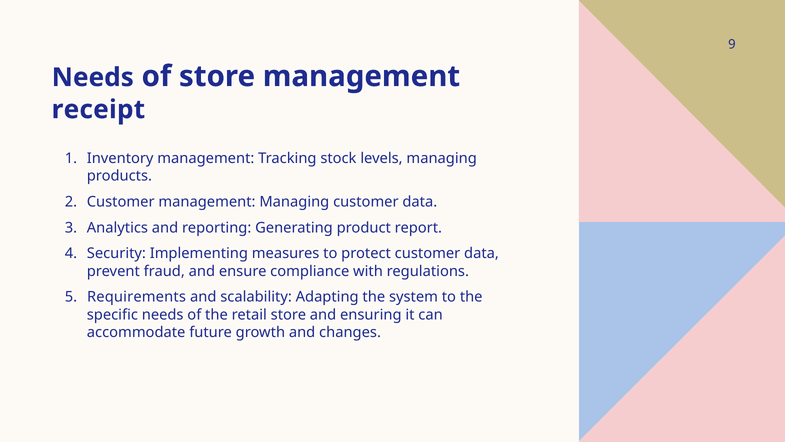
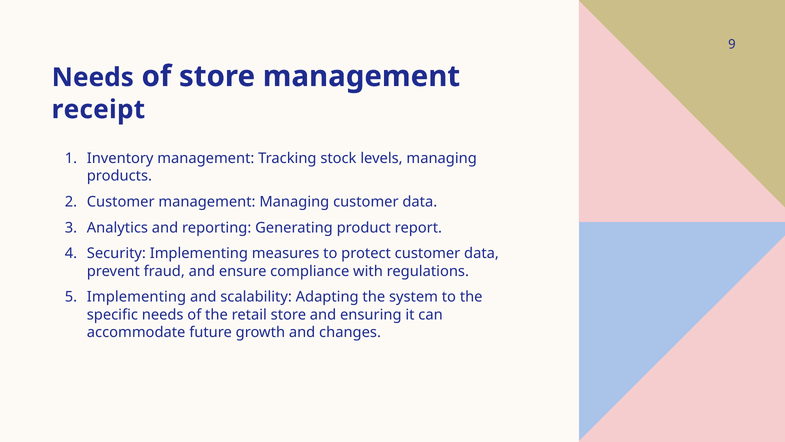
Requirements at (136, 297): Requirements -> Implementing
